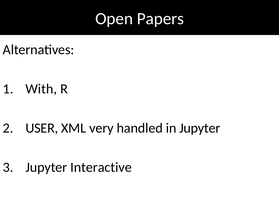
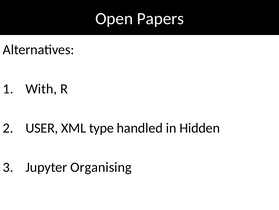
very: very -> type
in Jupyter: Jupyter -> Hidden
Interactive: Interactive -> Organising
